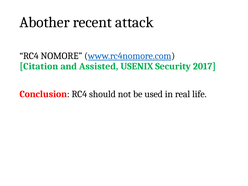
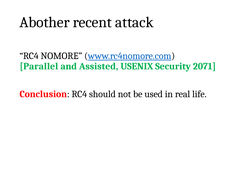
Citation: Citation -> Parallel
2017: 2017 -> 2071
